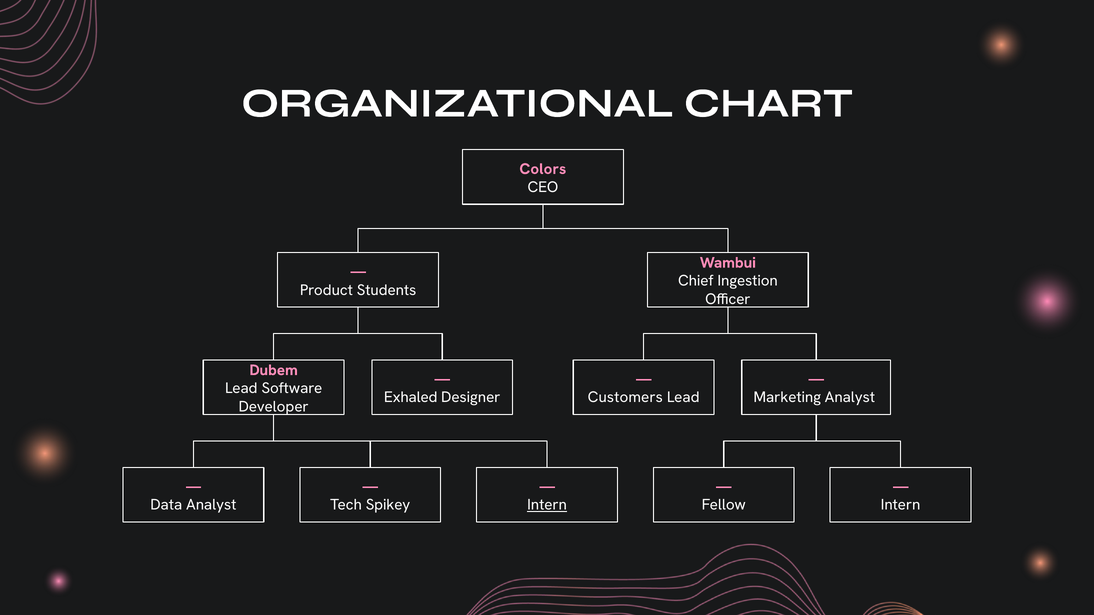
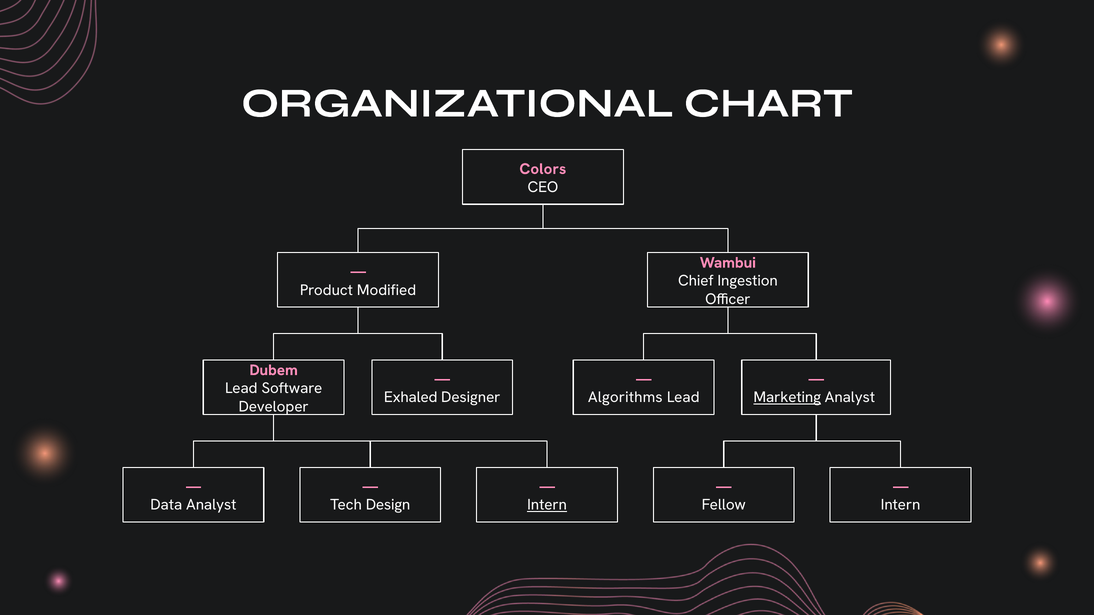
Students: Students -> Modified
Customers: Customers -> Algorithms
Marketing underline: none -> present
Spikey: Spikey -> Design
